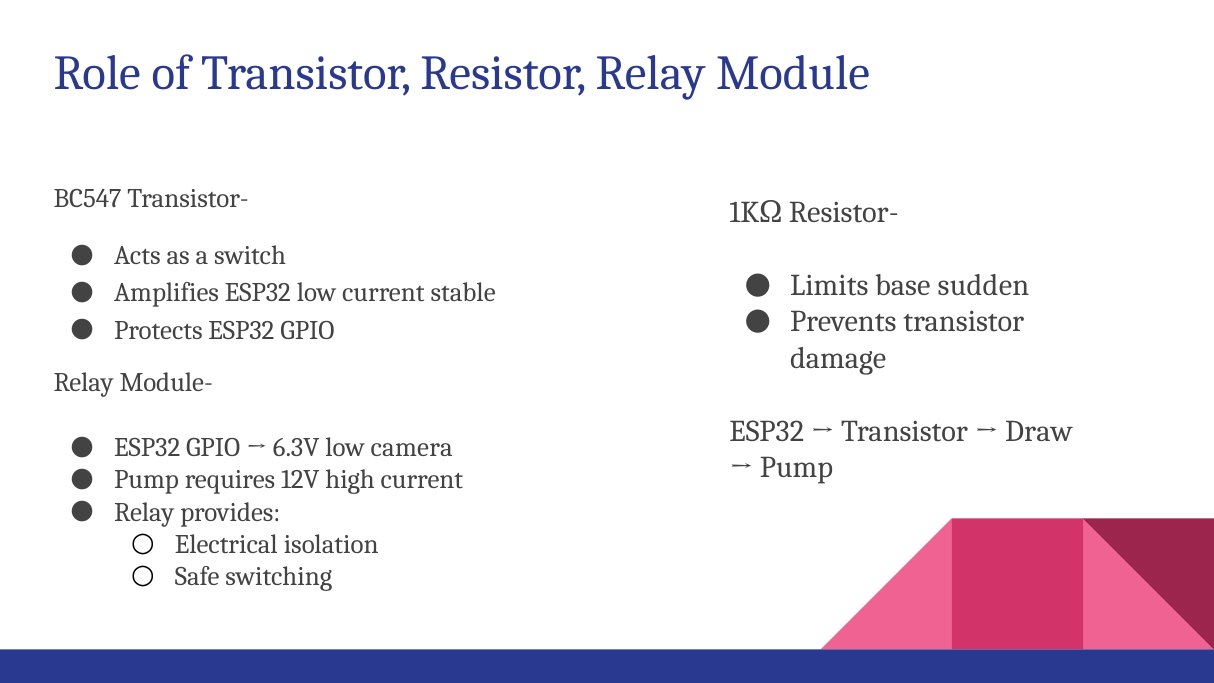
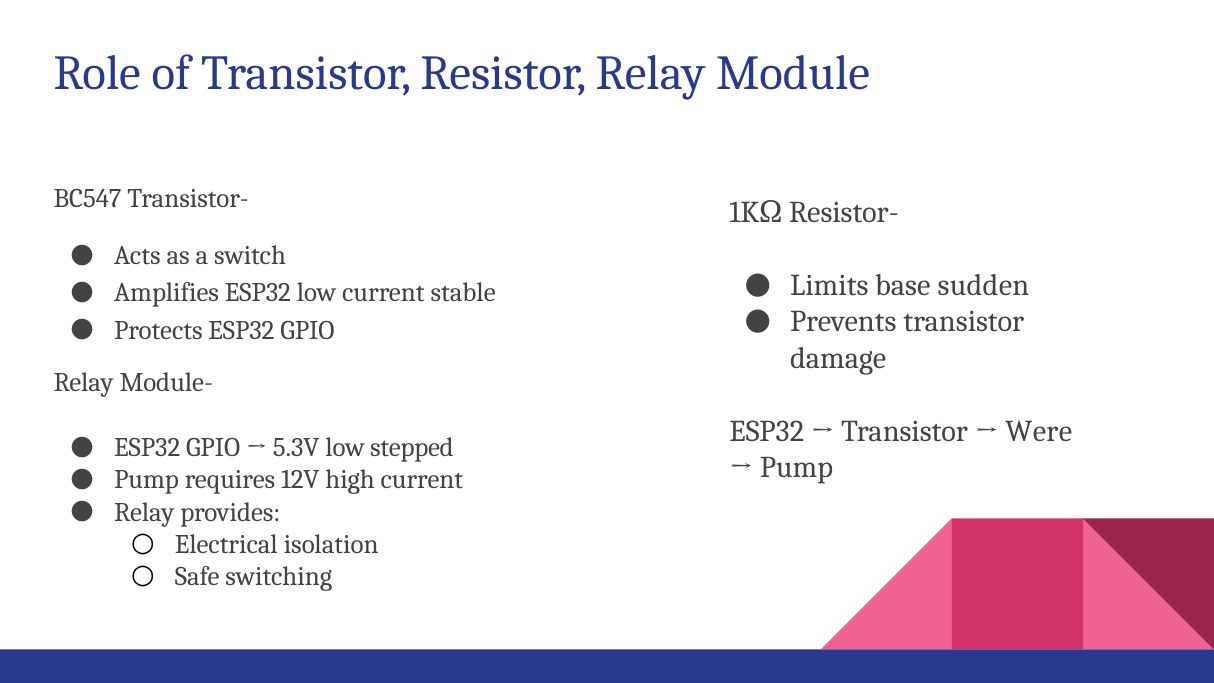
Draw: Draw -> Were
6.3V: 6.3V -> 5.3V
camera: camera -> stepped
